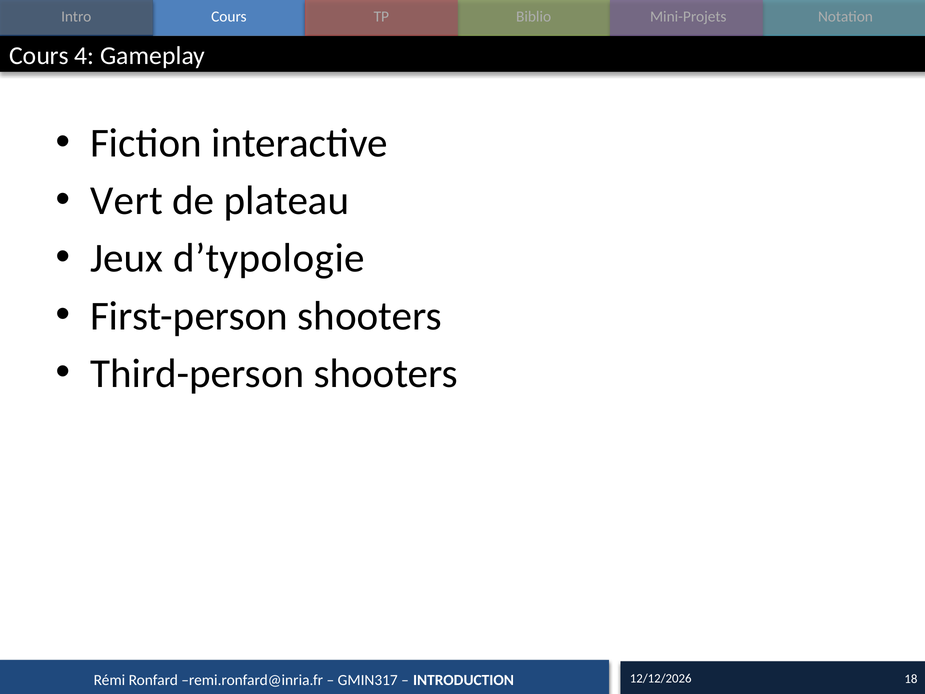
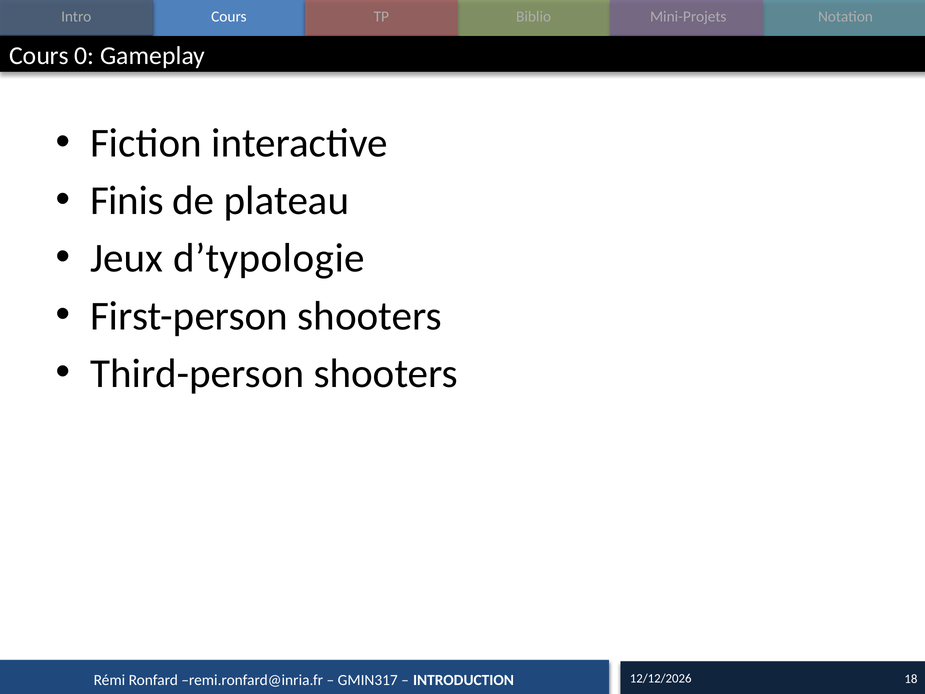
4: 4 -> 0
Vert: Vert -> Finis
